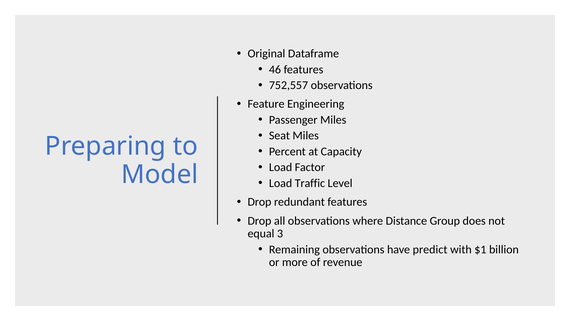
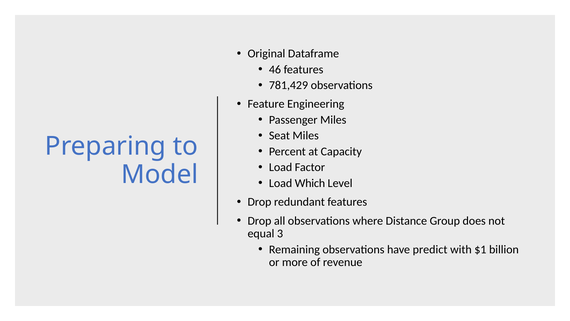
752,557: 752,557 -> 781,429
Traffic: Traffic -> Which
